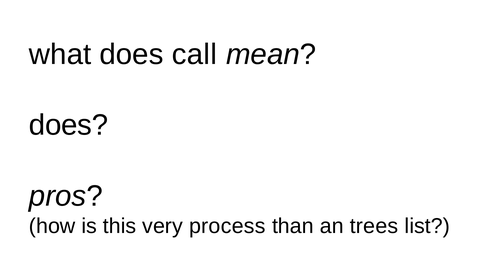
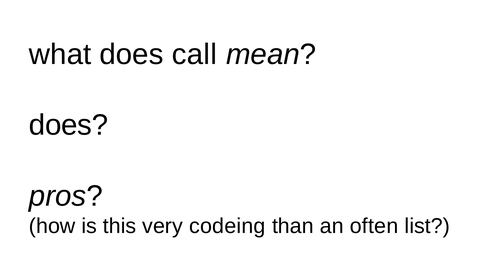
process: process -> codeing
trees: trees -> often
